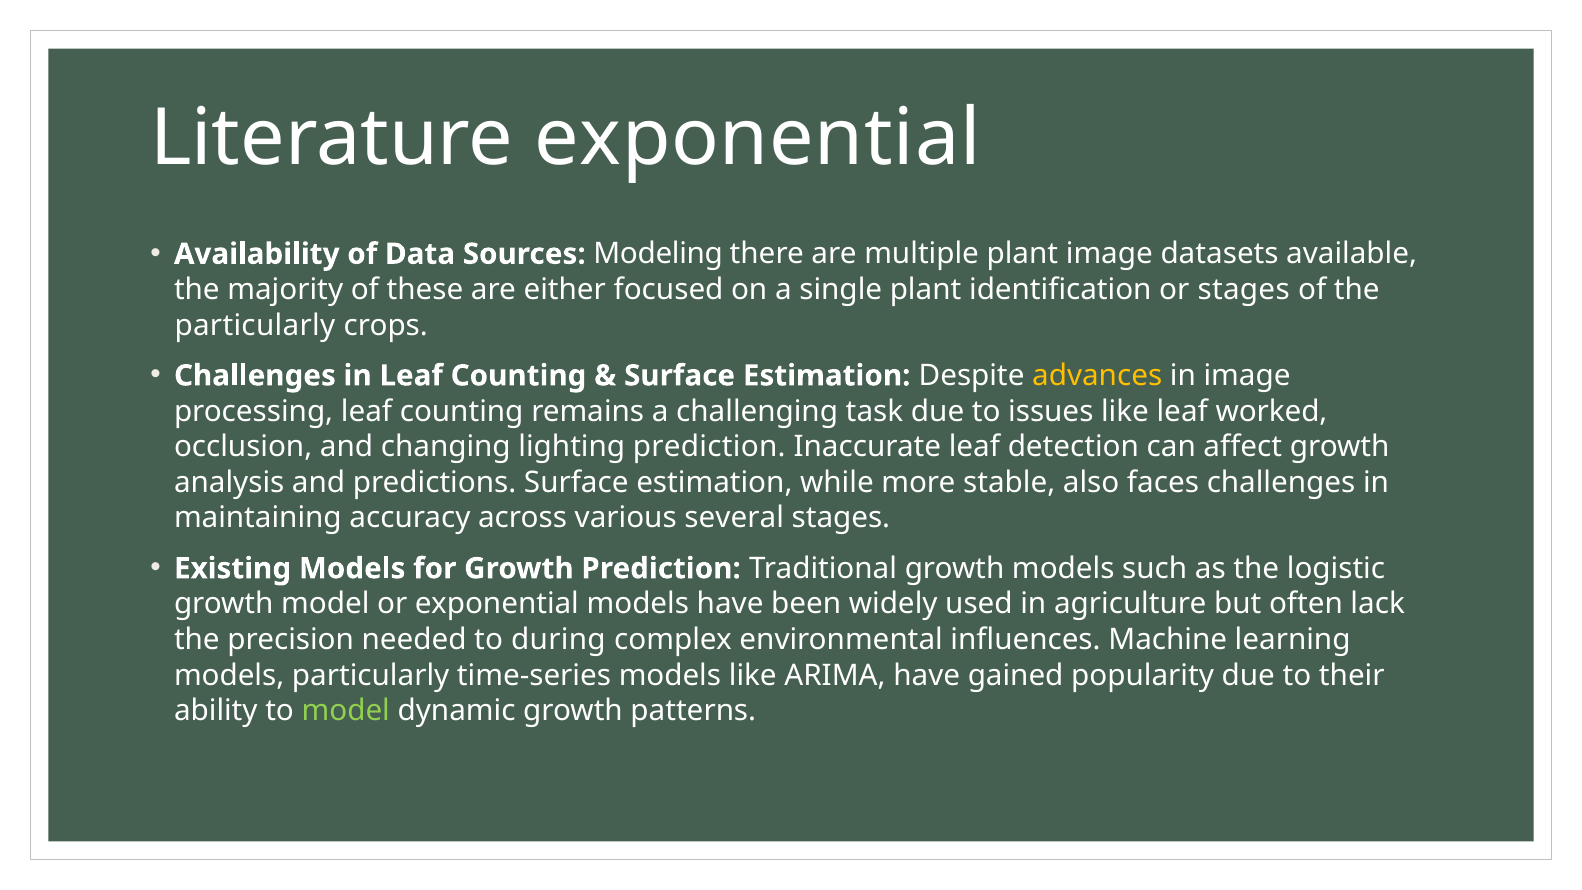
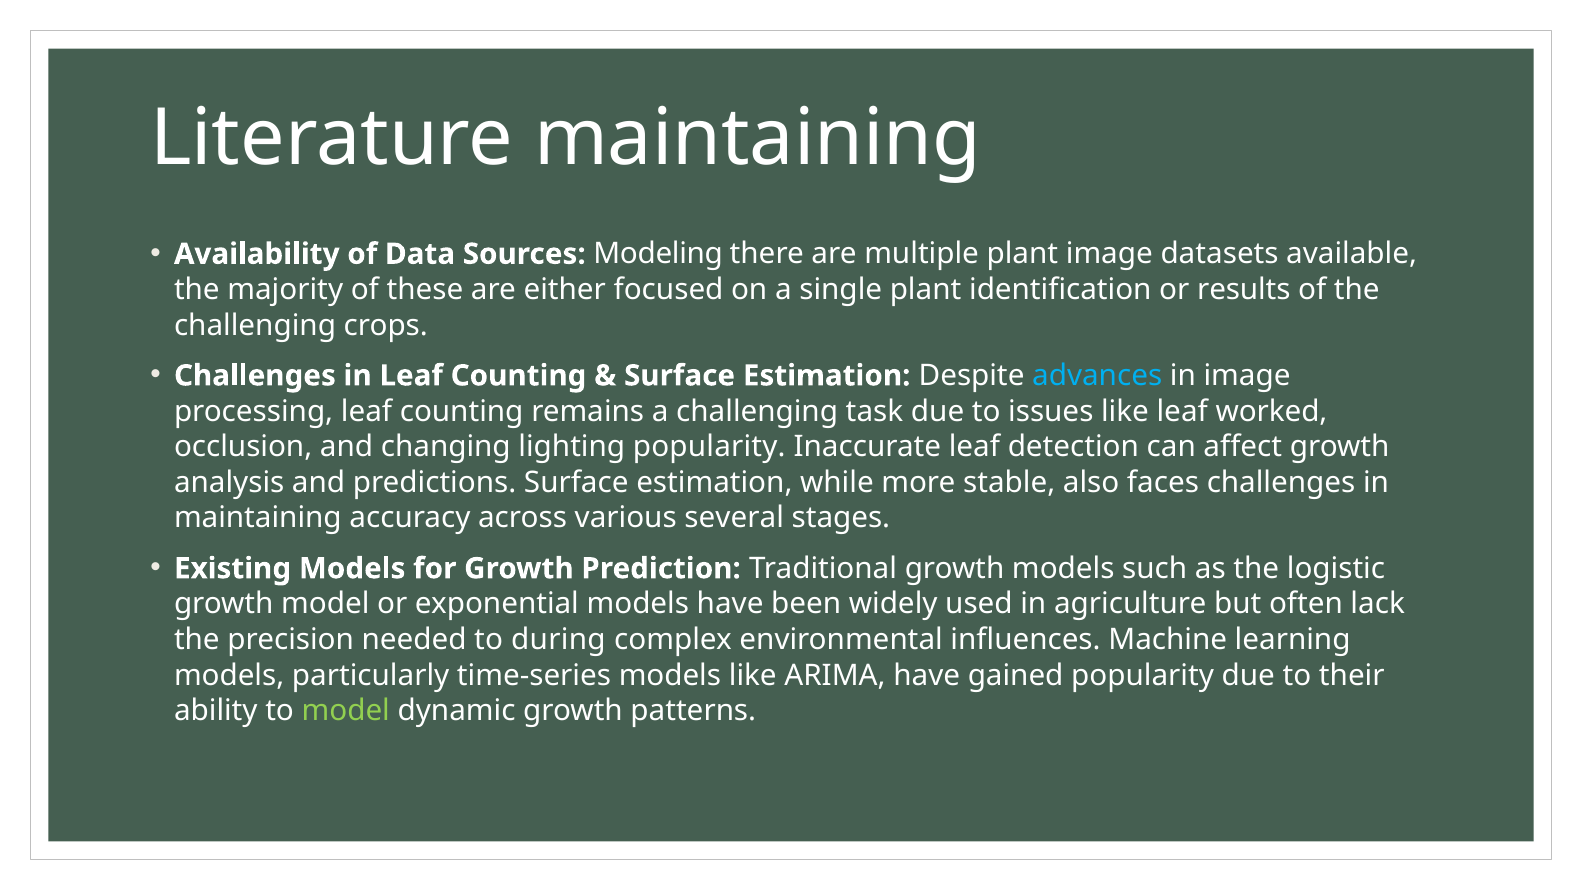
Literature exponential: exponential -> maintaining
or stages: stages -> results
particularly at (255, 325): particularly -> challenging
advances colour: yellow -> light blue
lighting prediction: prediction -> popularity
